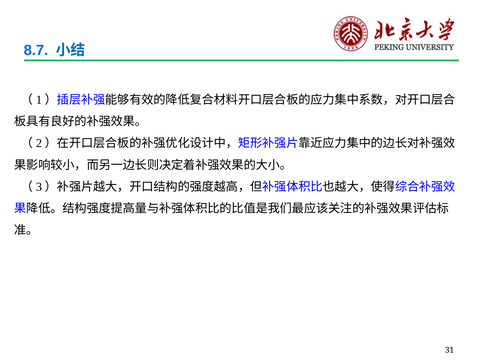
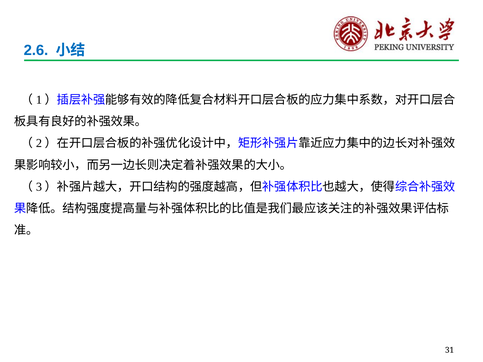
8.7: 8.7 -> 2.6
